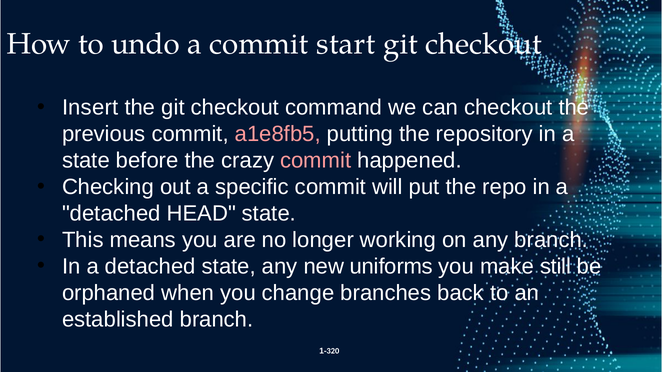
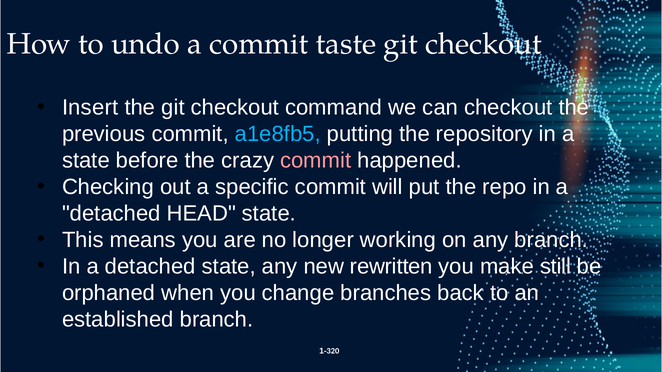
start: start -> taste
a1e8fb5 colour: pink -> light blue
uniforms: uniforms -> rewritten
